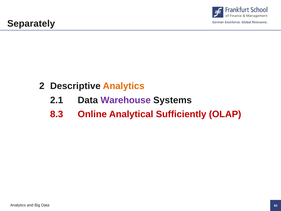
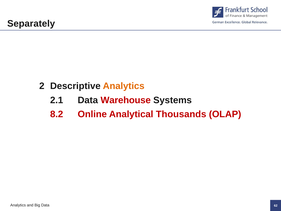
Warehouse colour: purple -> red
8.3: 8.3 -> 8.2
Sufficiently: Sufficiently -> Thousands
